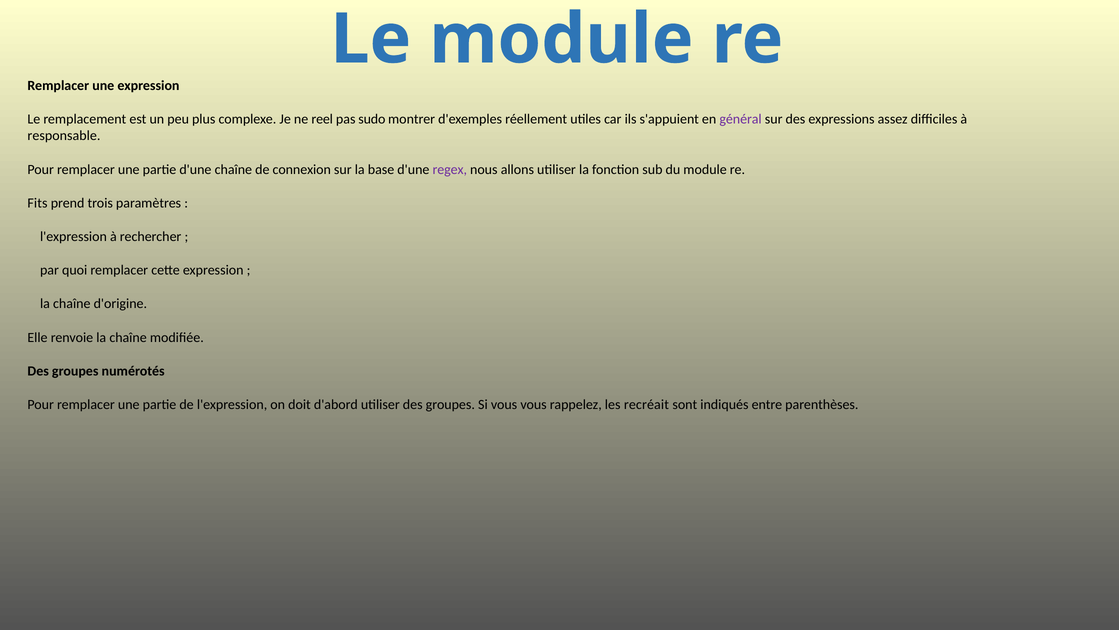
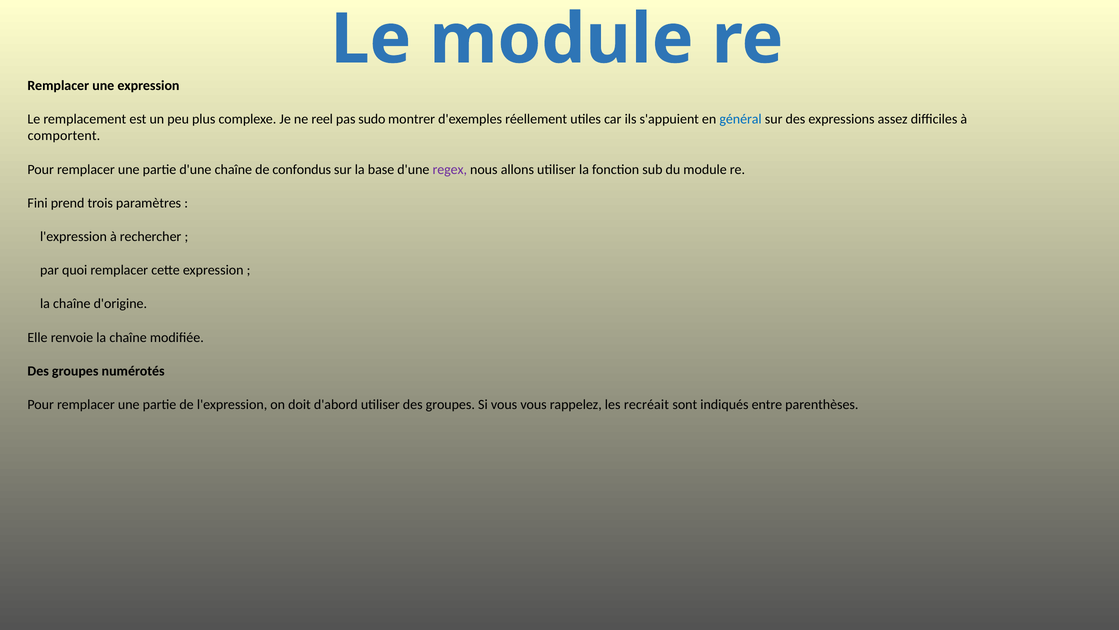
général colour: purple -> blue
responsable: responsable -> comportent
connexion: connexion -> confondus
Fits: Fits -> Fini
